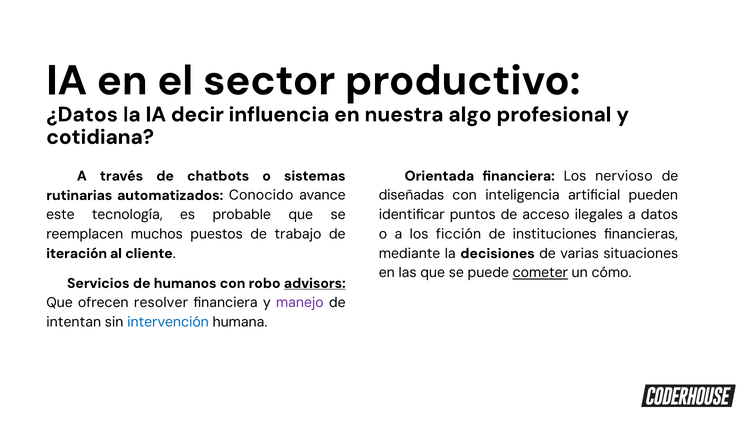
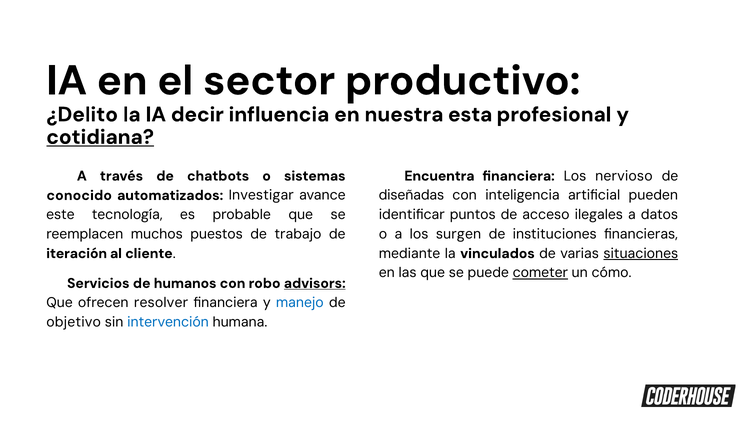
¿Datos: ¿Datos -> ¿Delito
algo: algo -> esta
cotidiana underline: none -> present
Orientada: Orientada -> Encuentra
rutinarias: rutinarias -> conocido
Conocido: Conocido -> Investigar
ficción: ficción -> surgen
decisiones: decisiones -> vinculados
situaciones underline: none -> present
manejo colour: purple -> blue
intentan: intentan -> objetivo
